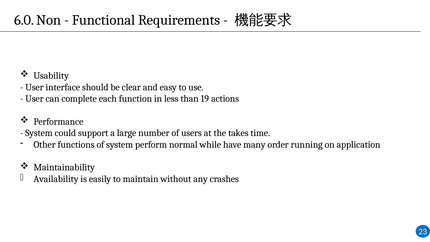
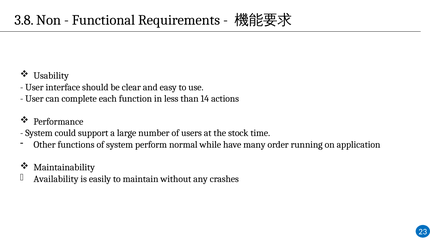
6.0: 6.0 -> 3.8
19: 19 -> 14
takes: takes -> stock
